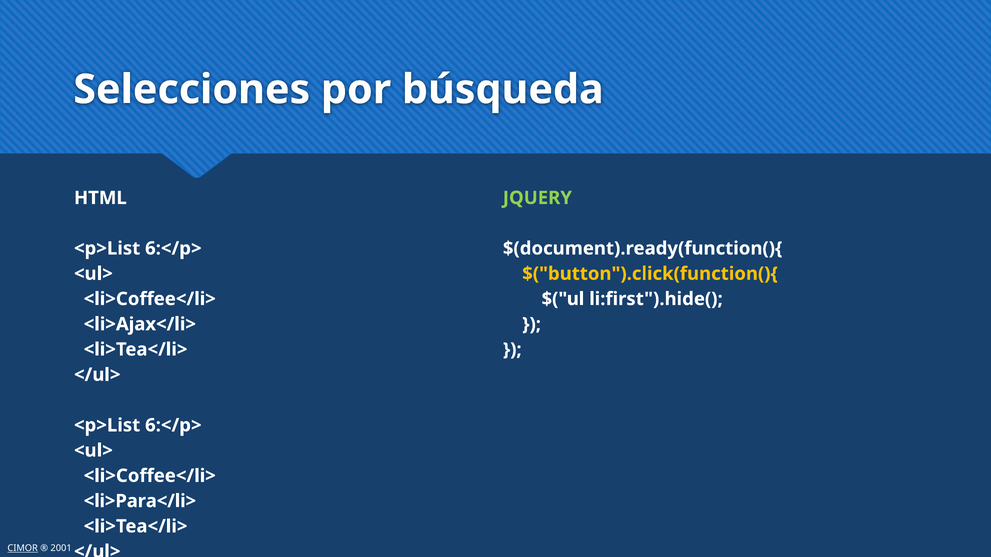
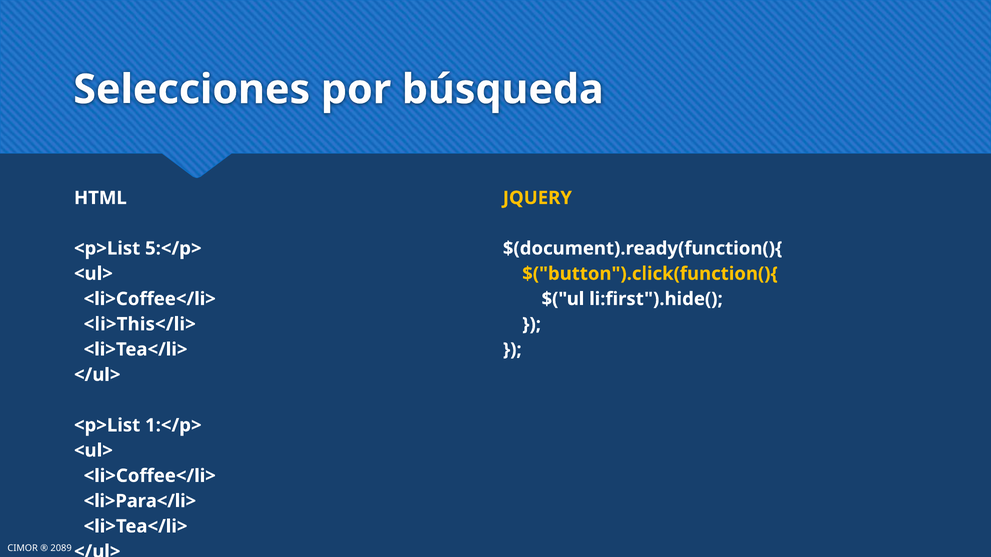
JQUERY colour: light green -> yellow
6:</p> at (173, 249): 6:</p> -> 5:</p>
<li>Ajax</li>: <li>Ajax</li> -> <li>This</li>
6:</p> at (173, 426): 6:</p> -> 1:</p>
CIMOR underline: present -> none
2001: 2001 -> 2089
